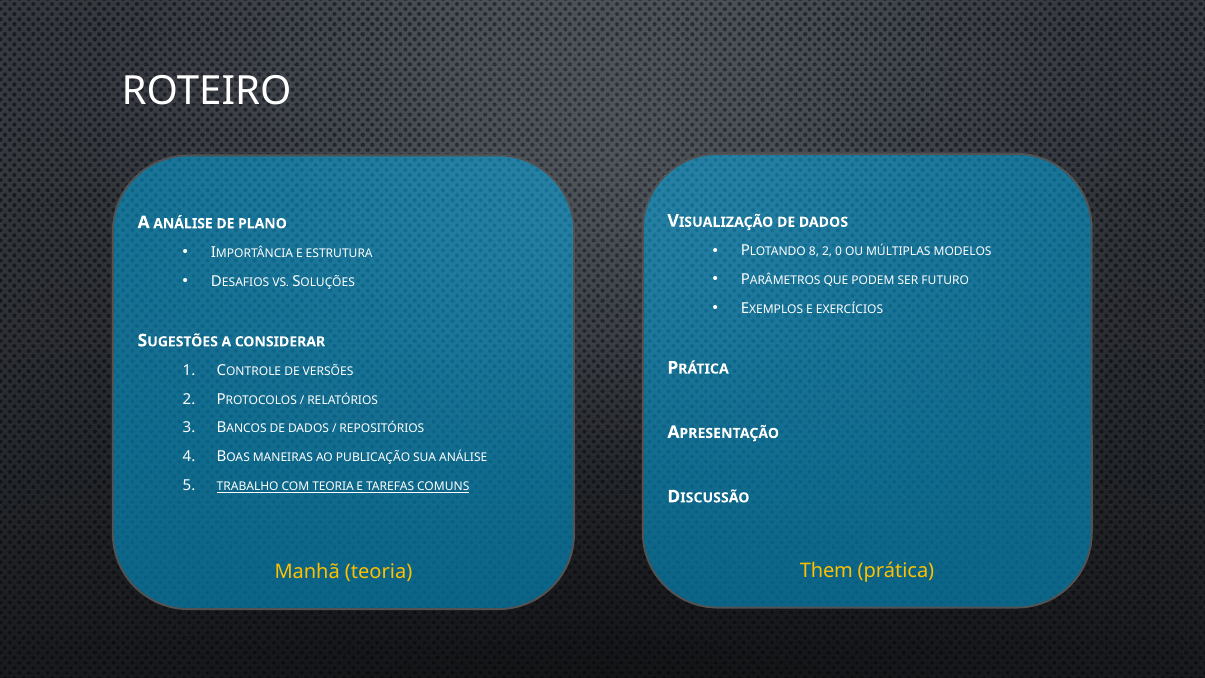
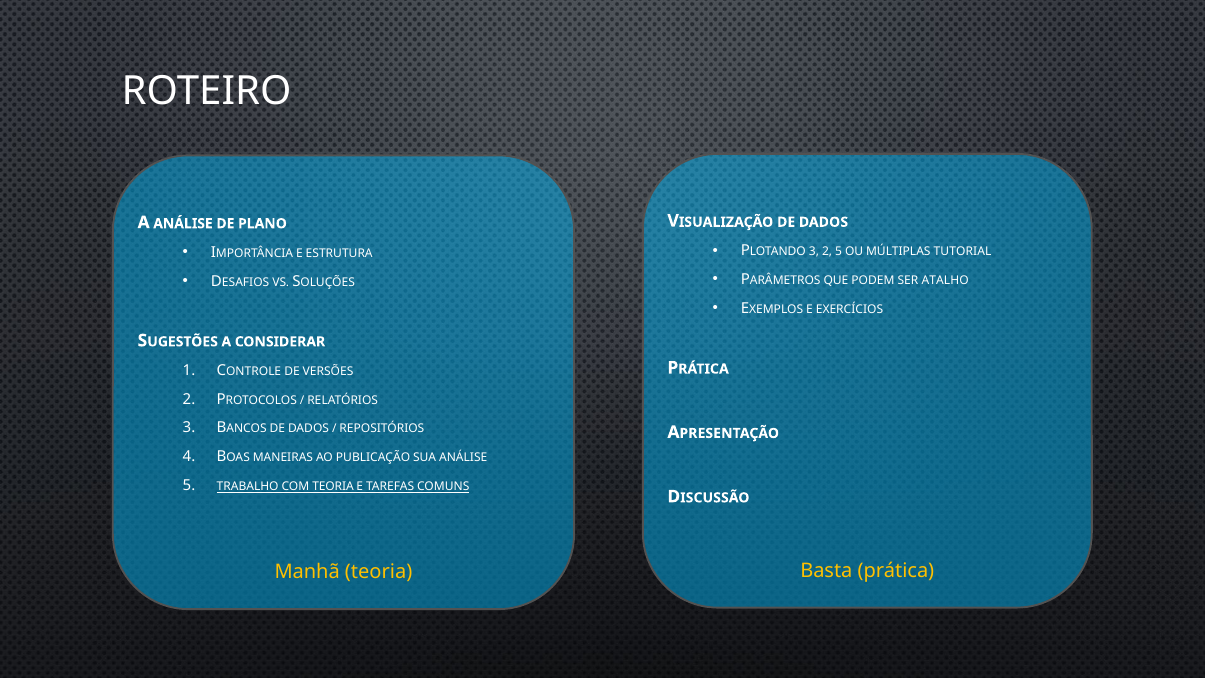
PLOTANDO 8: 8 -> 3
2 0: 0 -> 5
MODELOS: MODELOS -> TUTORIAL
FUTURO: FUTURO -> ATALHO
Them: Them -> Basta
